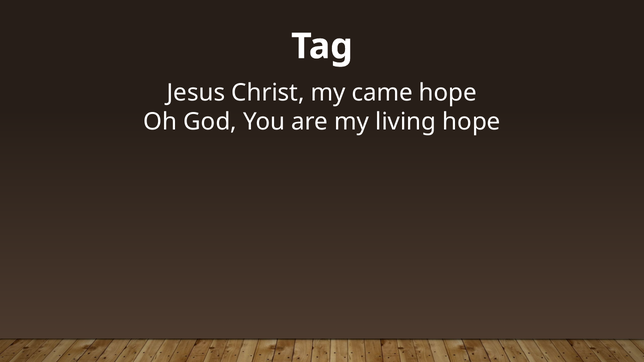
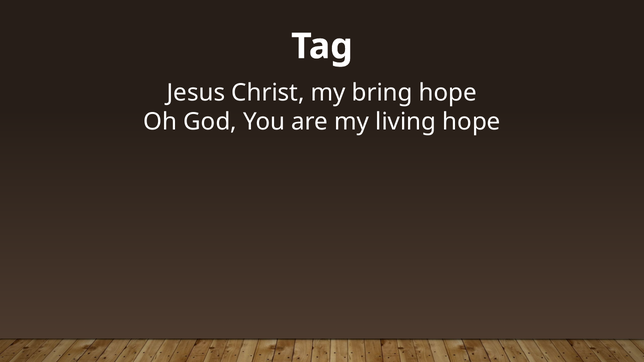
came: came -> bring
